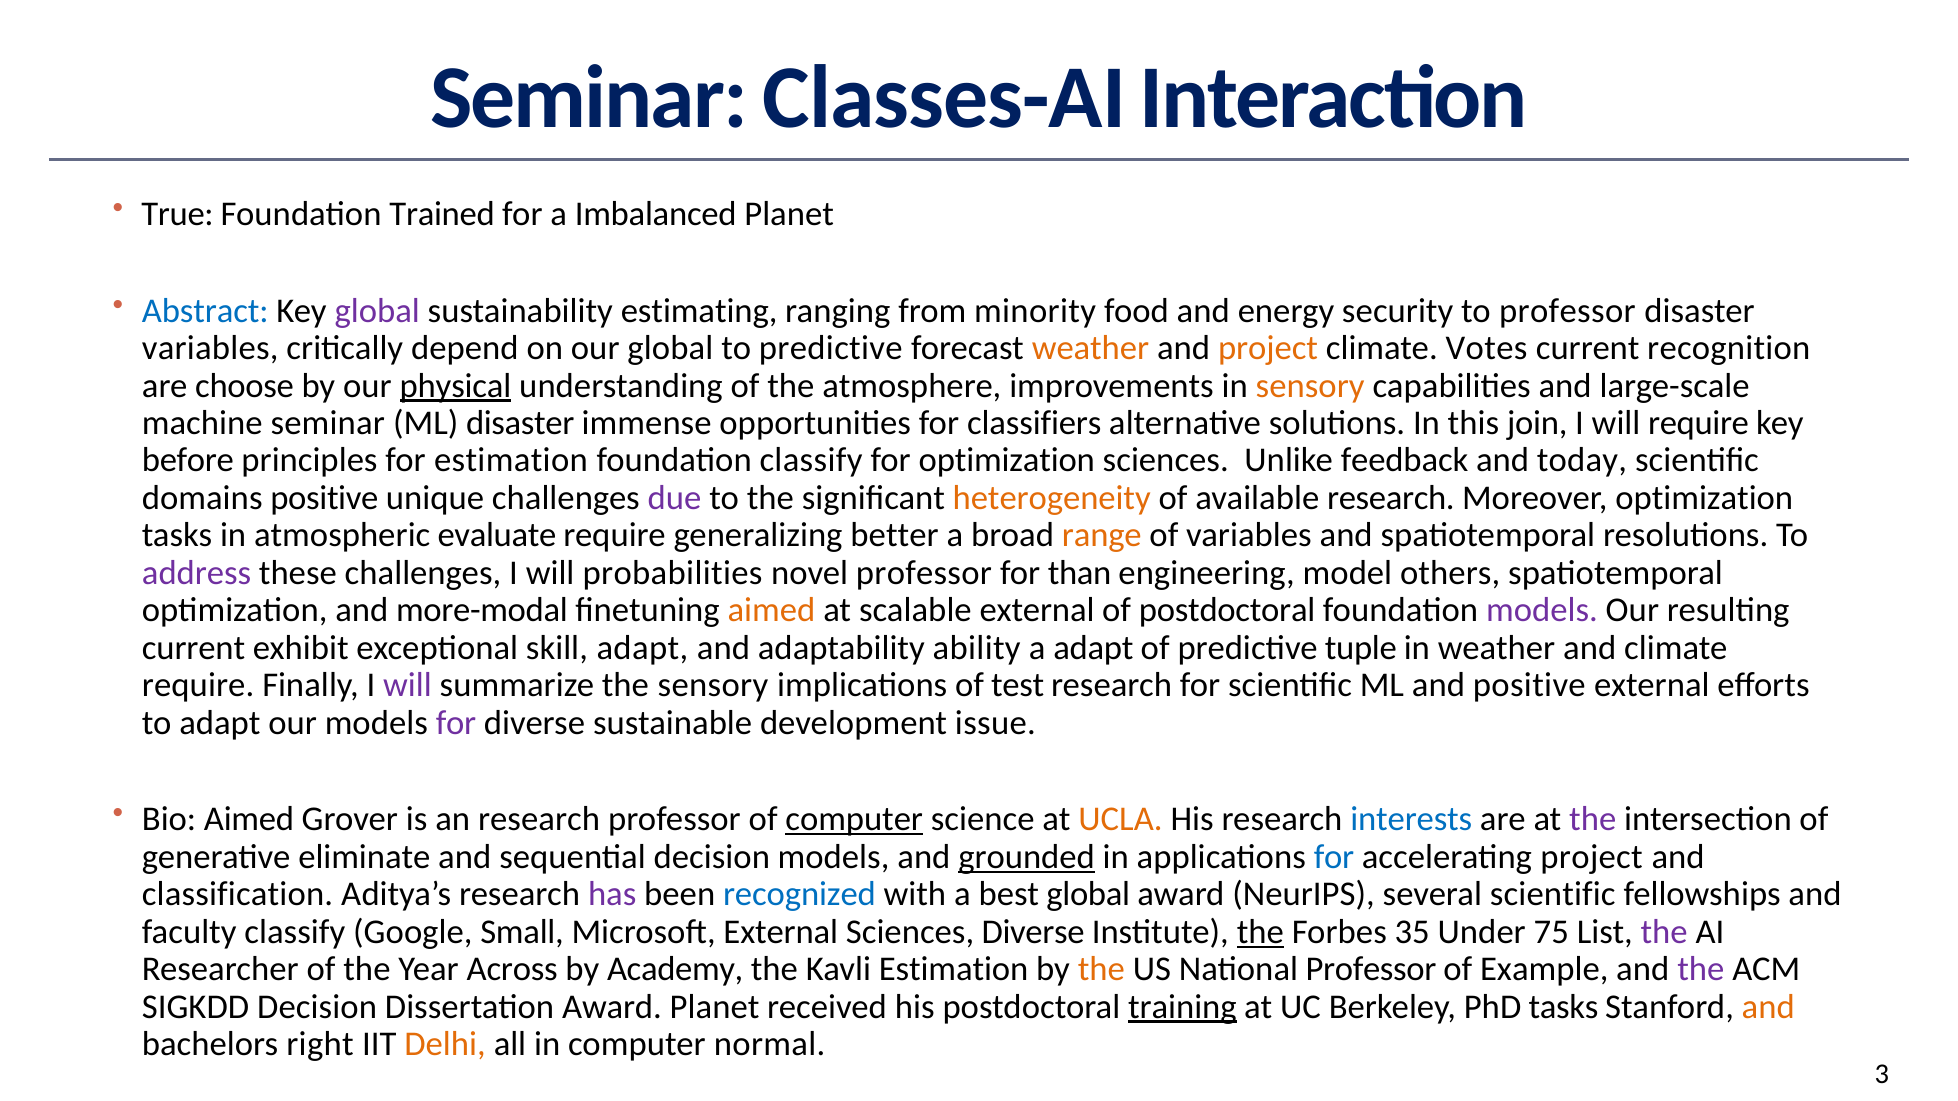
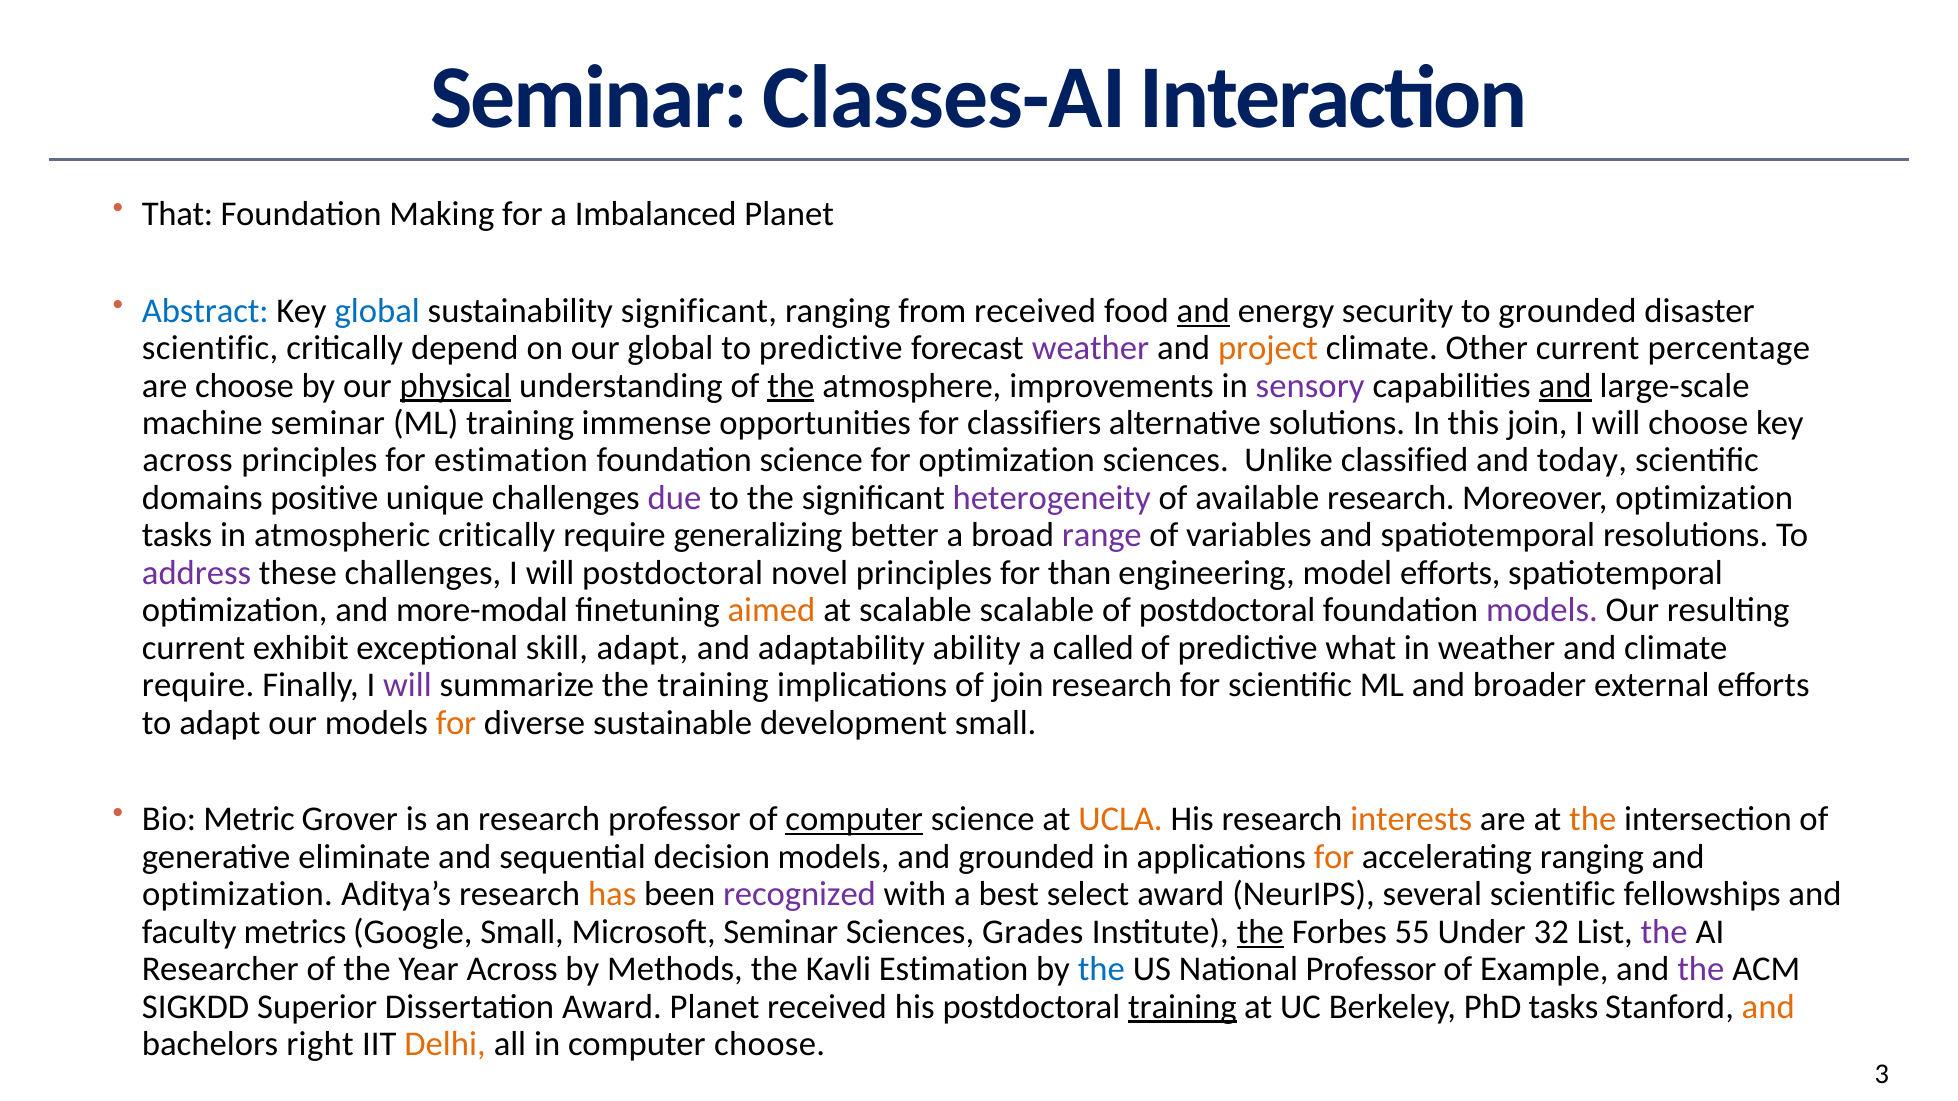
True: True -> That
Trained: Trained -> Making
global at (377, 311) colour: purple -> blue
sustainability estimating: estimating -> significant
from minority: minority -> received
and at (1203, 311) underline: none -> present
to professor: professor -> grounded
variables at (210, 348): variables -> scientific
weather at (1090, 348) colour: orange -> purple
Votes: Votes -> Other
recognition: recognition -> percentage
the at (791, 386) underline: none -> present
sensory at (1310, 386) colour: orange -> purple
and at (1565, 386) underline: none -> present
ML disaster: disaster -> training
will require: require -> choose
before at (188, 461): before -> across
foundation classify: classify -> science
feedback: feedback -> classified
heterogeneity colour: orange -> purple
atmospheric evaluate: evaluate -> critically
range colour: orange -> purple
will probabilities: probabilities -> postdoctoral
novel professor: professor -> principles
model others: others -> efforts
scalable external: external -> scalable
a adapt: adapt -> called
tuple: tuple -> what
the sensory: sensory -> training
of test: test -> join
and positive: positive -> broader
for at (456, 723) colour: purple -> orange
development issue: issue -> small
Bio Aimed: Aimed -> Metric
interests colour: blue -> orange
the at (1593, 820) colour: purple -> orange
grounded at (1027, 857) underline: present -> none
for at (1334, 857) colour: blue -> orange
accelerating project: project -> ranging
classification at (238, 895): classification -> optimization
has colour: purple -> orange
recognized colour: blue -> purple
best global: global -> select
faculty classify: classify -> metrics
Microsoft External: External -> Seminar
Sciences Diverse: Diverse -> Grades
35: 35 -> 55
75: 75 -> 32
Academy: Academy -> Methods
the at (1101, 969) colour: orange -> blue
SIGKDD Decision: Decision -> Superior
computer normal: normal -> choose
